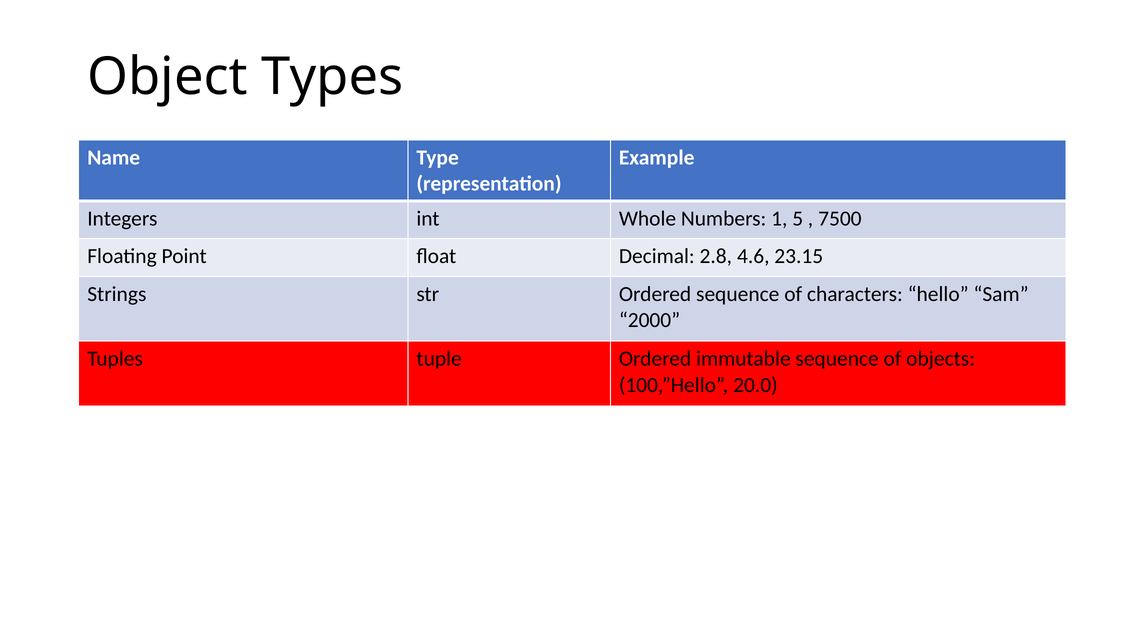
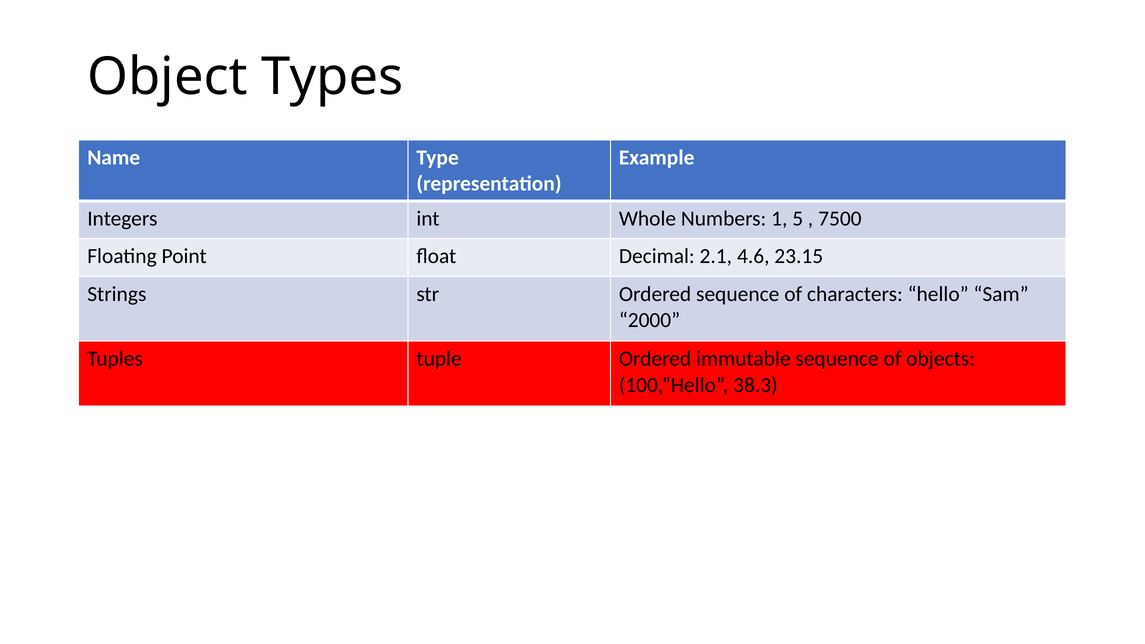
2.8: 2.8 -> 2.1
20.0: 20.0 -> 38.3
